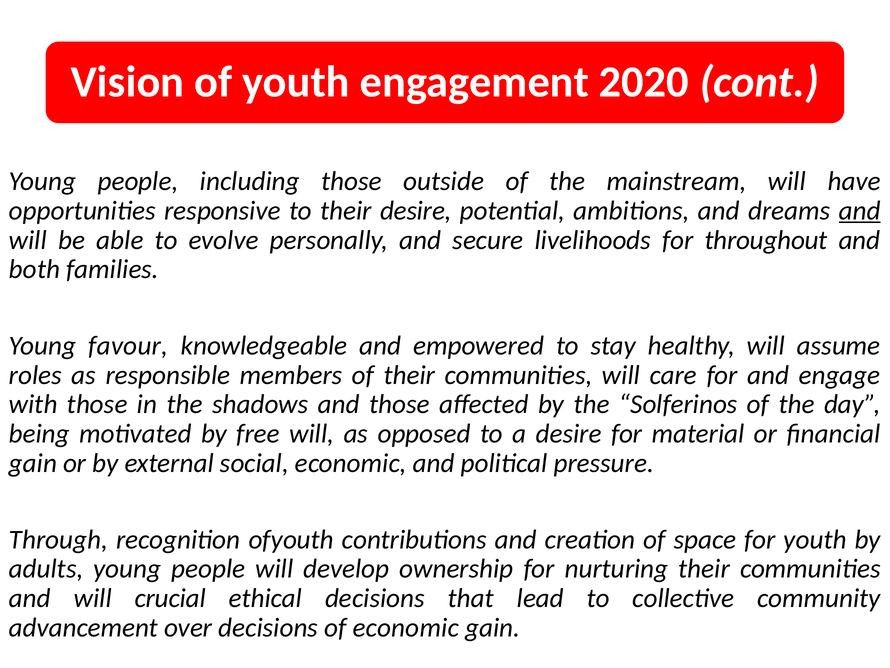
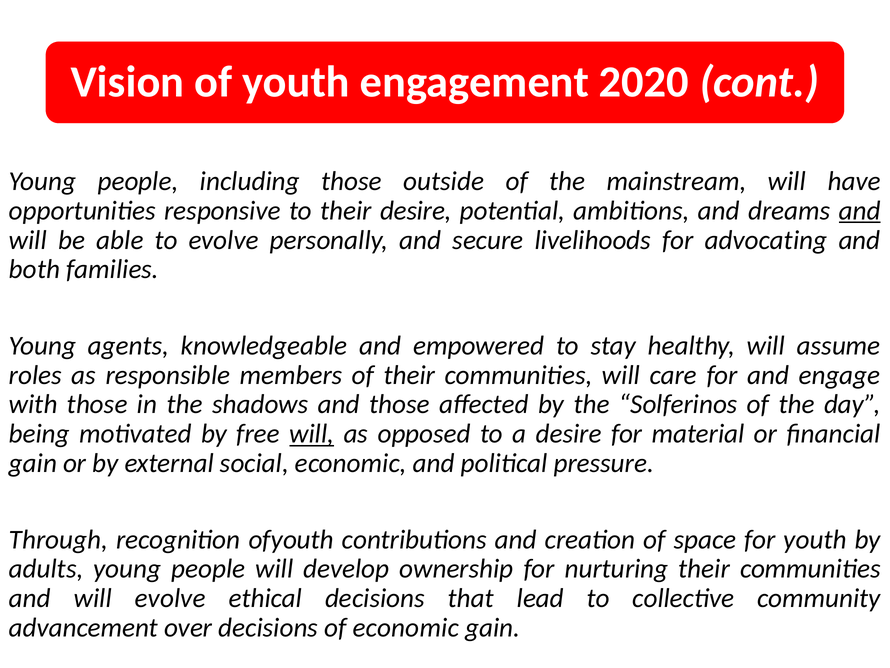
throughout: throughout -> advocating
favour: favour -> agents
will at (312, 434) underline: none -> present
will crucial: crucial -> evolve
